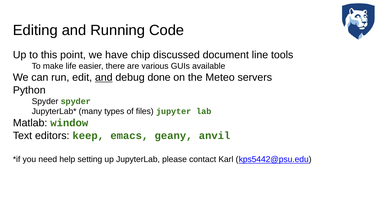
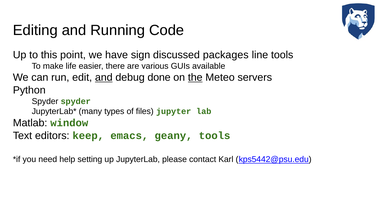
chip: chip -> sign
document: document -> packages
the underline: none -> present
geany anvil: anvil -> tools
